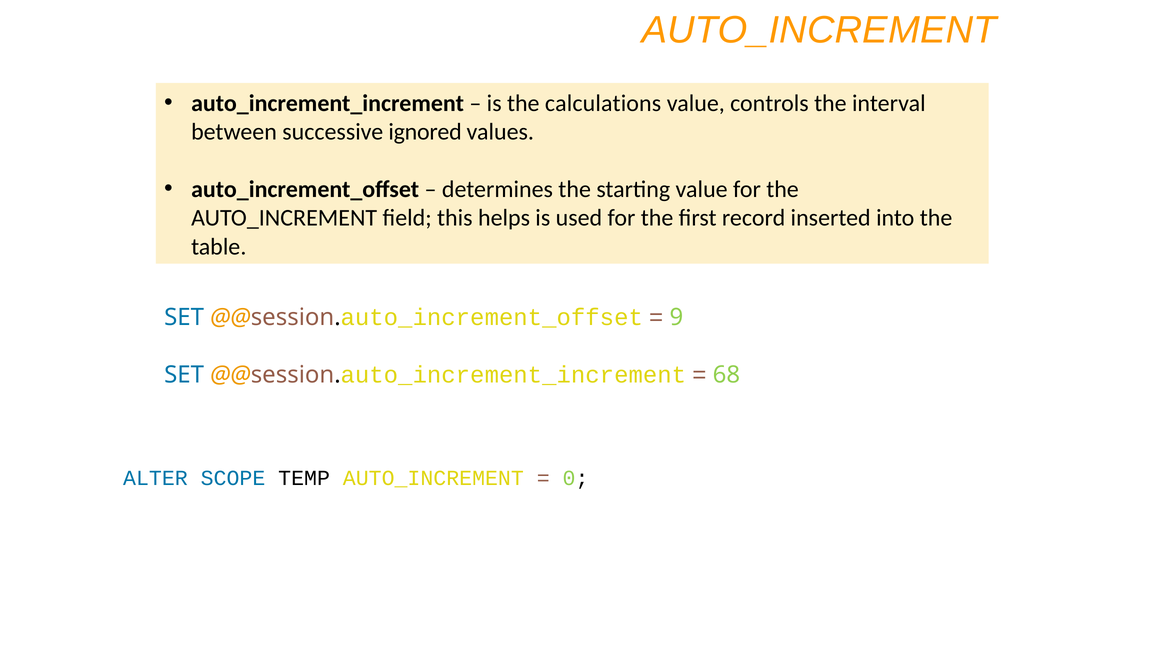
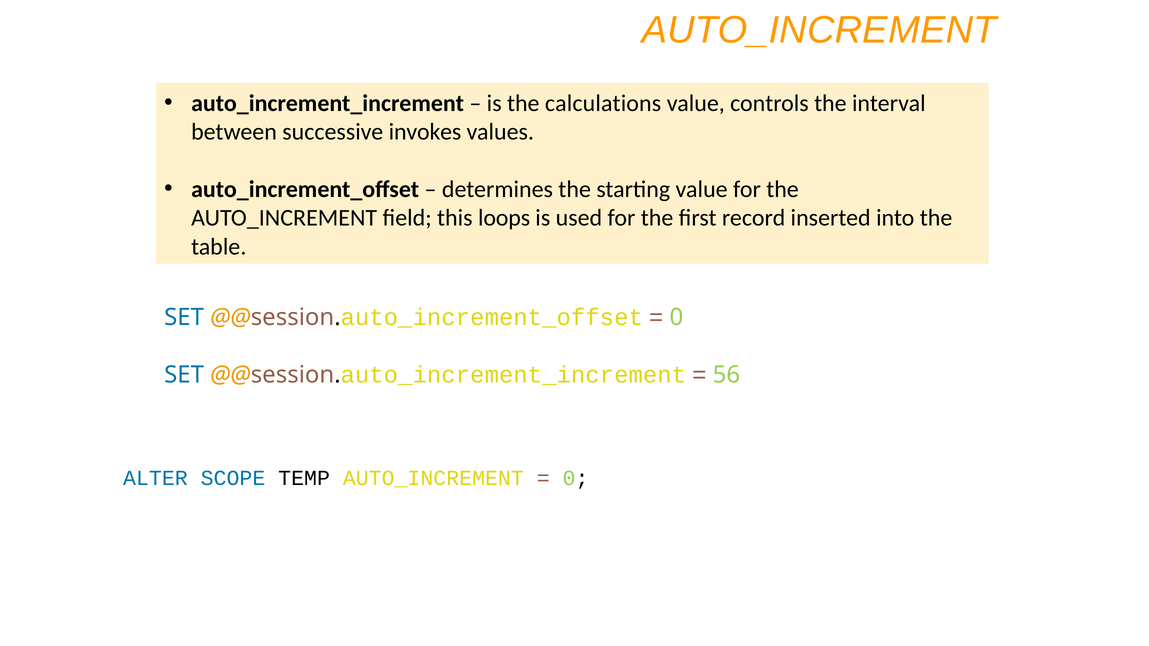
ignored: ignored -> invokes
helps: helps -> loops
9 at (676, 318): 9 -> 0
68: 68 -> 56
